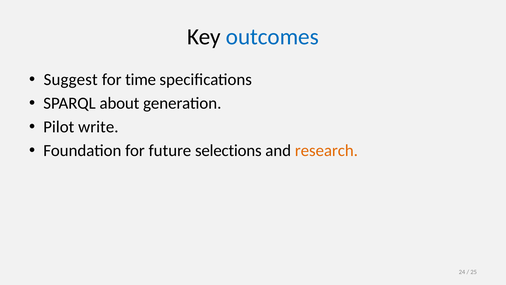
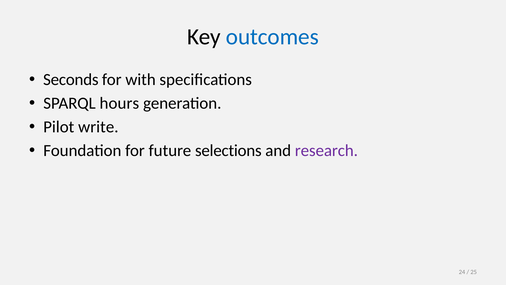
Suggest: Suggest -> Seconds
time: time -> with
about: about -> hours
research colour: orange -> purple
